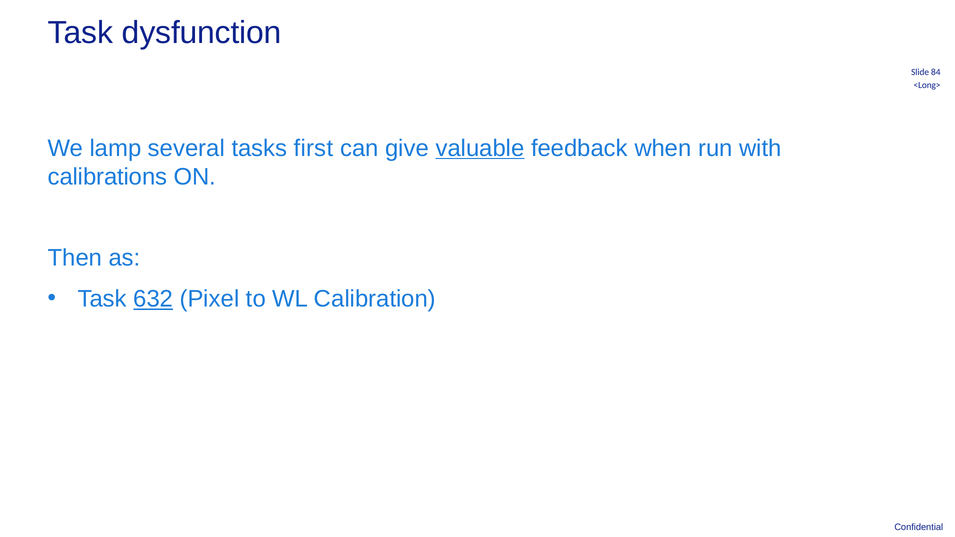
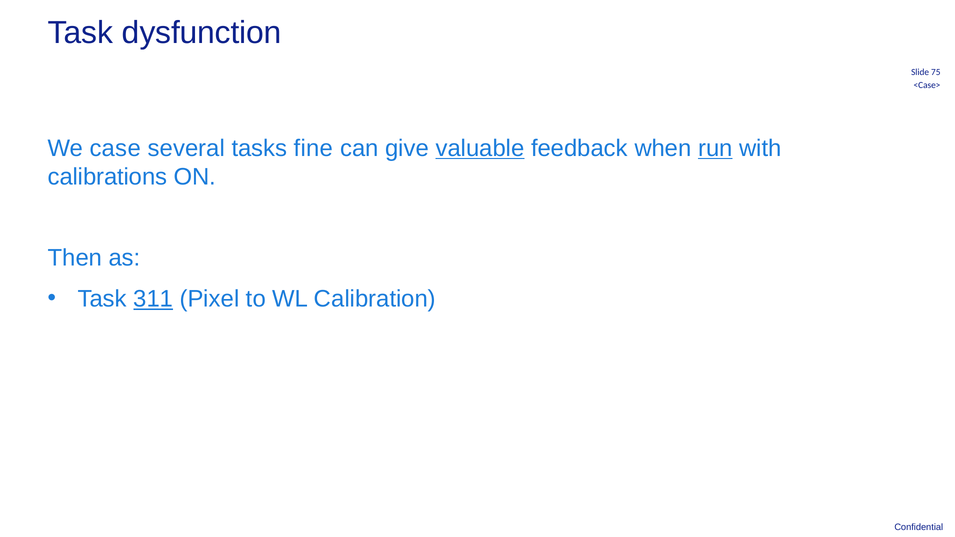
84: 84 -> 75
<Long>: <Long> -> <Case>
lamp: lamp -> case
first: first -> fine
run underline: none -> present
632: 632 -> 311
